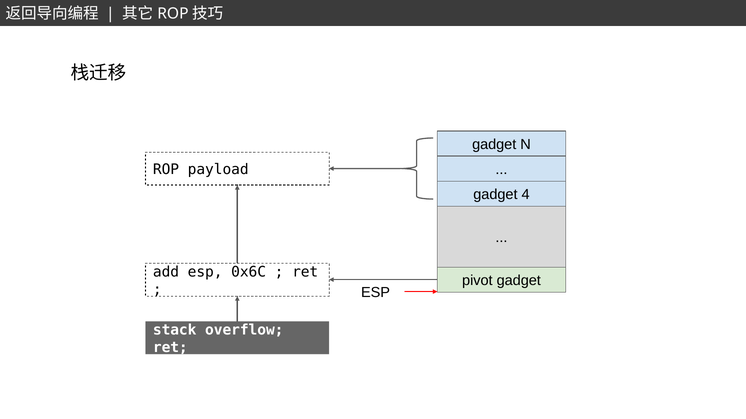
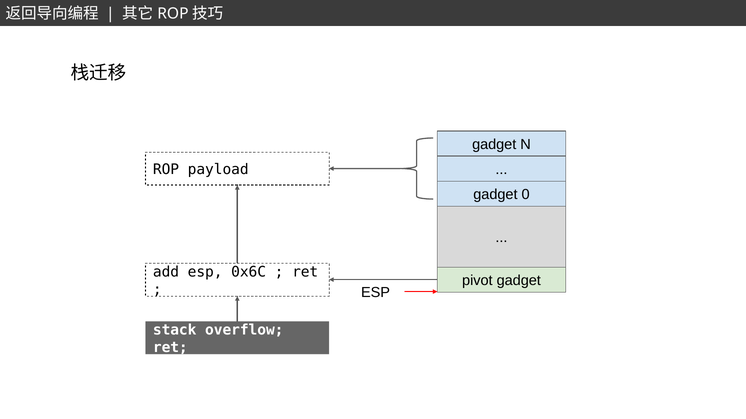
4: 4 -> 0
